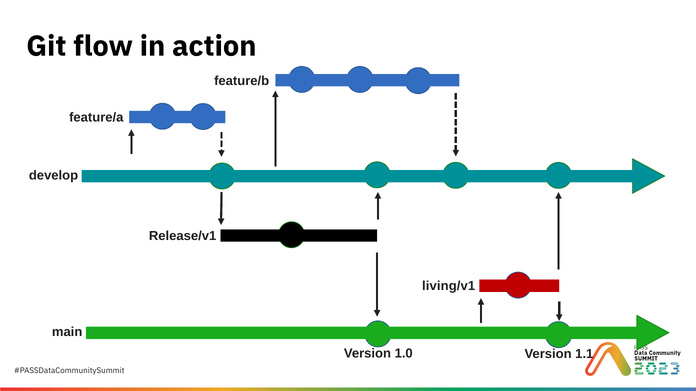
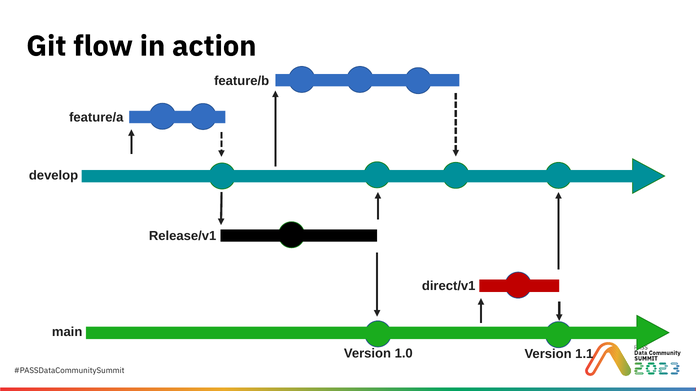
living/v1: living/v1 -> direct/v1
